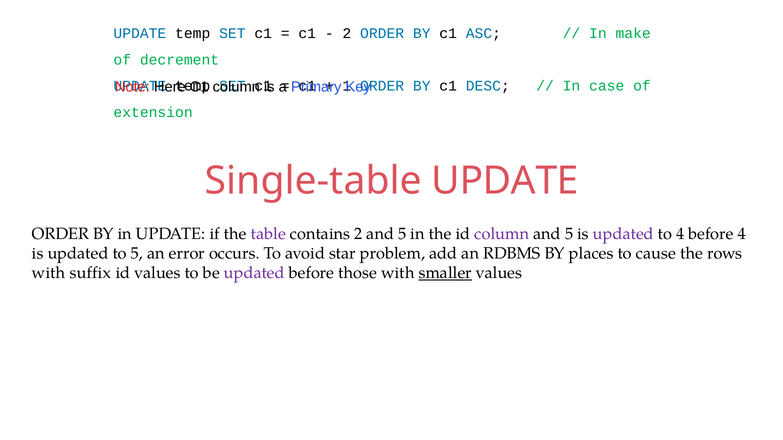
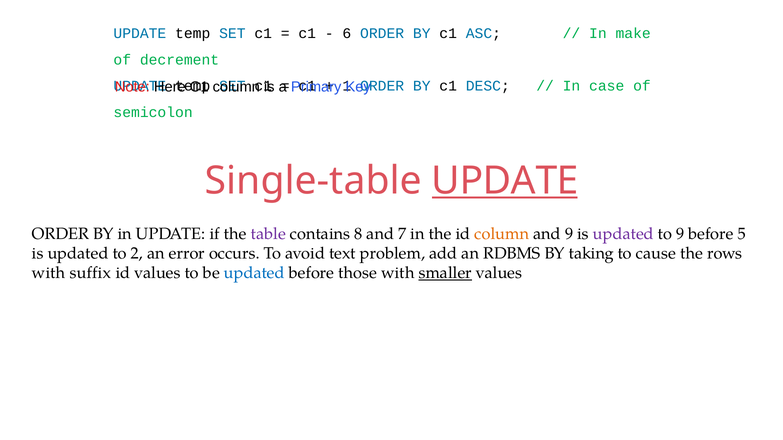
2 at (347, 33): 2 -> 6
extension: extension -> semicolon
UPDATE at (505, 181) underline: none -> present
contains 2: 2 -> 8
5 at (402, 234): 5 -> 7
column at (502, 234) colour: purple -> orange
5 at (569, 234): 5 -> 9
to 4: 4 -> 9
before 4: 4 -> 5
to 5: 5 -> 2
star: star -> text
places: places -> taking
updated at (254, 273) colour: purple -> blue
